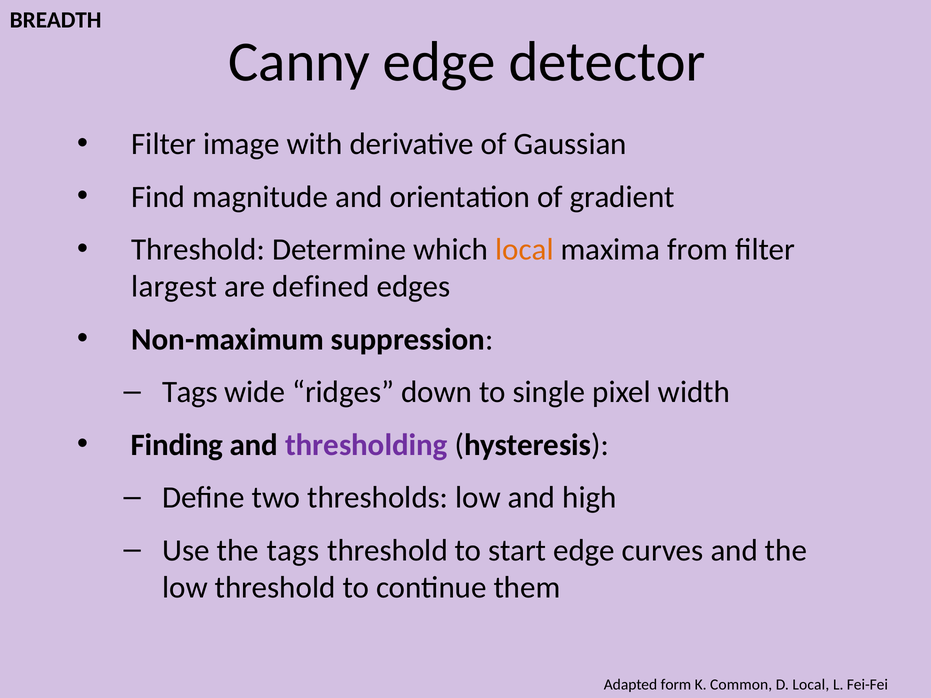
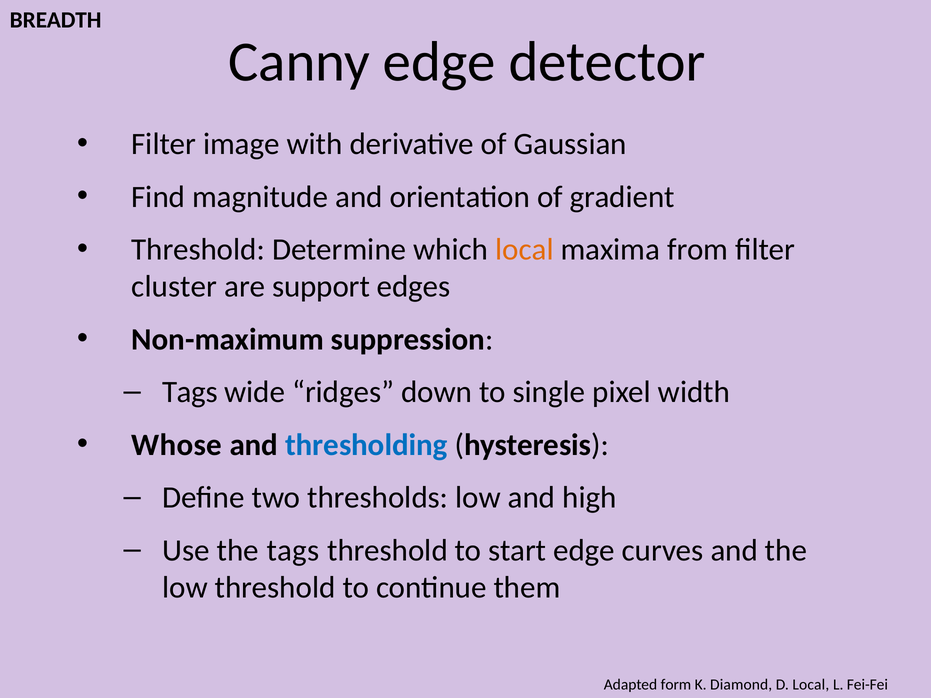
largest: largest -> cluster
defined: defined -> support
Finding: Finding -> Whose
thresholding colour: purple -> blue
Common: Common -> Diamond
